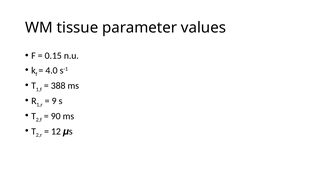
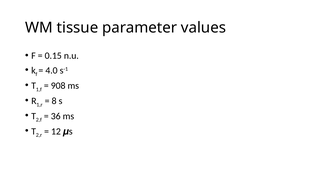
388: 388 -> 908
9: 9 -> 8
90: 90 -> 36
